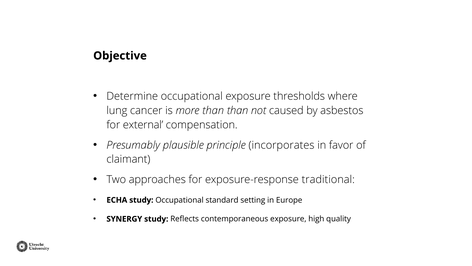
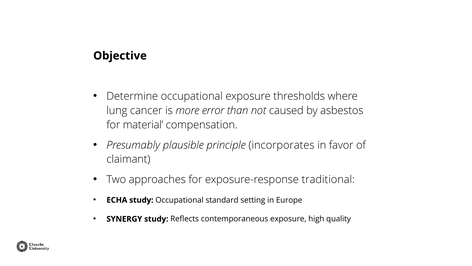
more than: than -> error
external: external -> material
